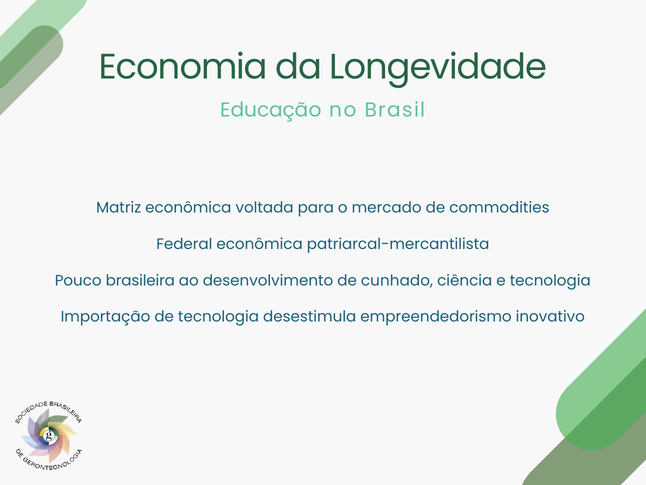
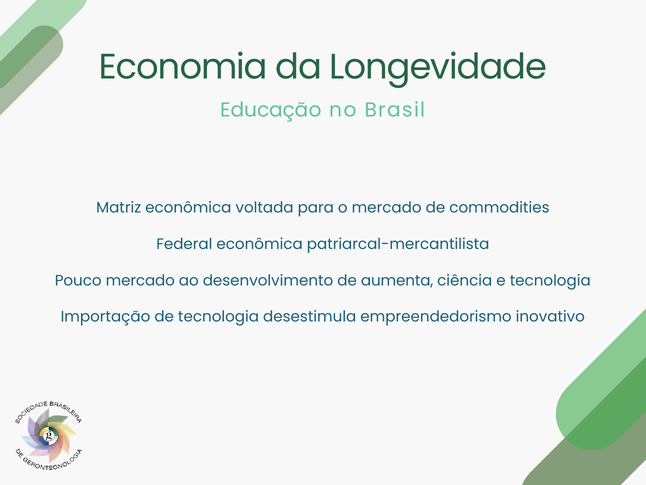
Pouco brasileira: brasileira -> mercado
cunhado: cunhado -> aumenta
